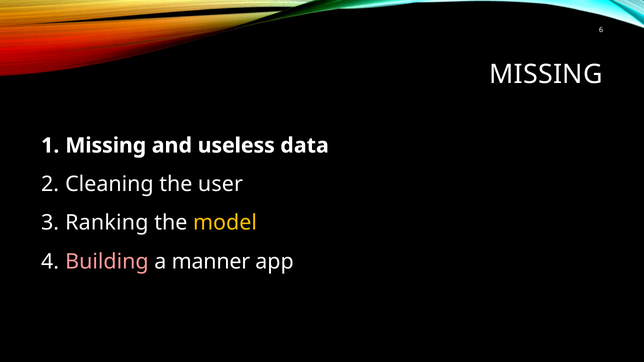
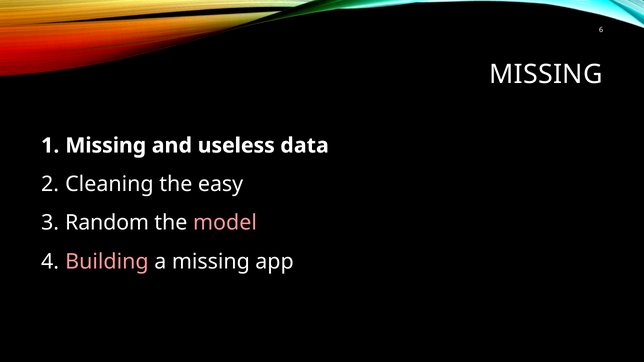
user: user -> easy
Ranking: Ranking -> Random
model colour: yellow -> pink
a manner: manner -> missing
